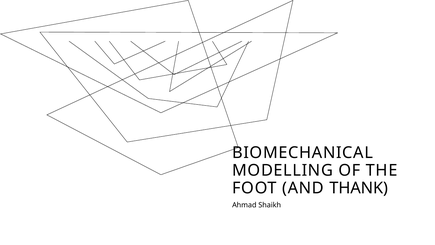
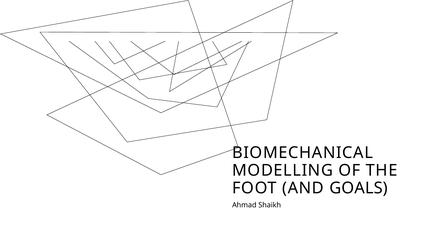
THANK: THANK -> GOALS
